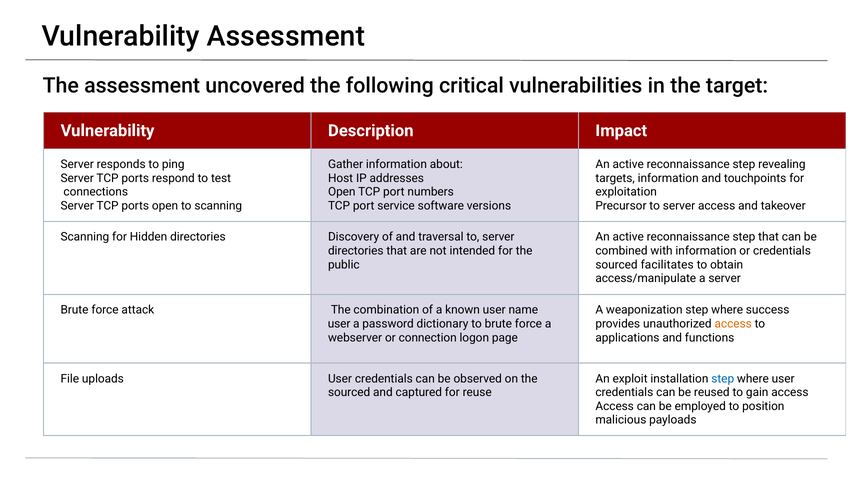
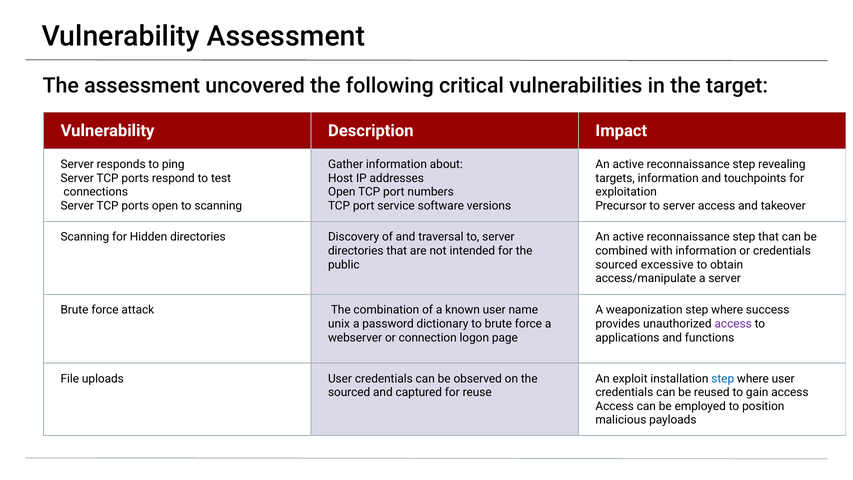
facilitates: facilitates -> excessive
user at (339, 324): user -> unix
access at (733, 324) colour: orange -> purple
